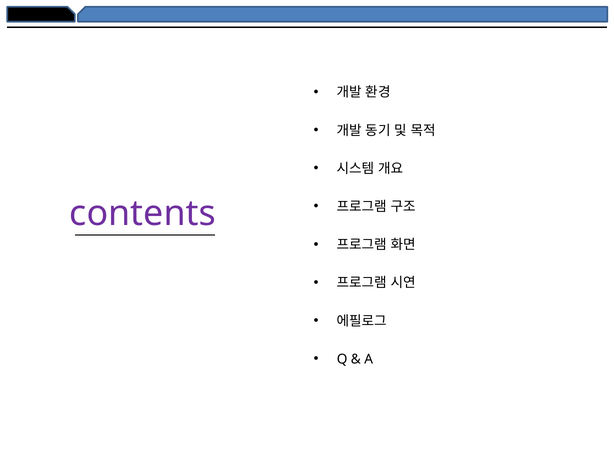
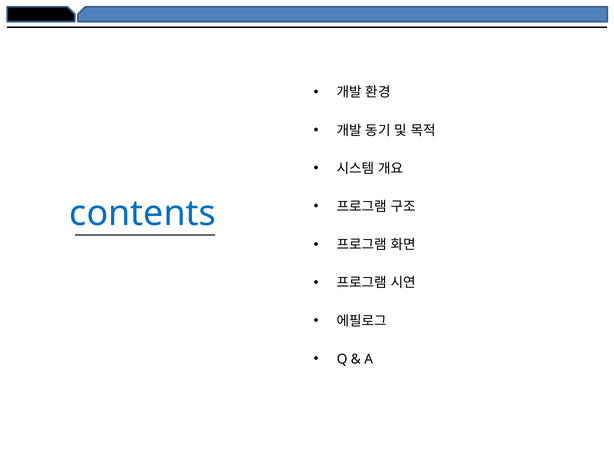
contents colour: purple -> blue
